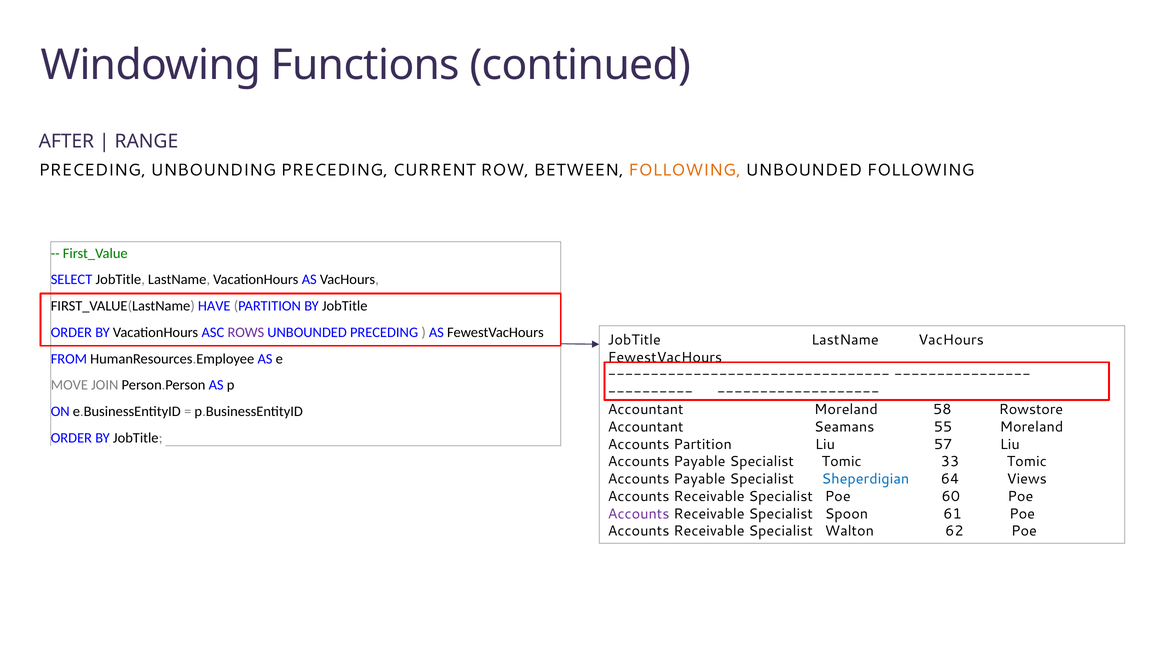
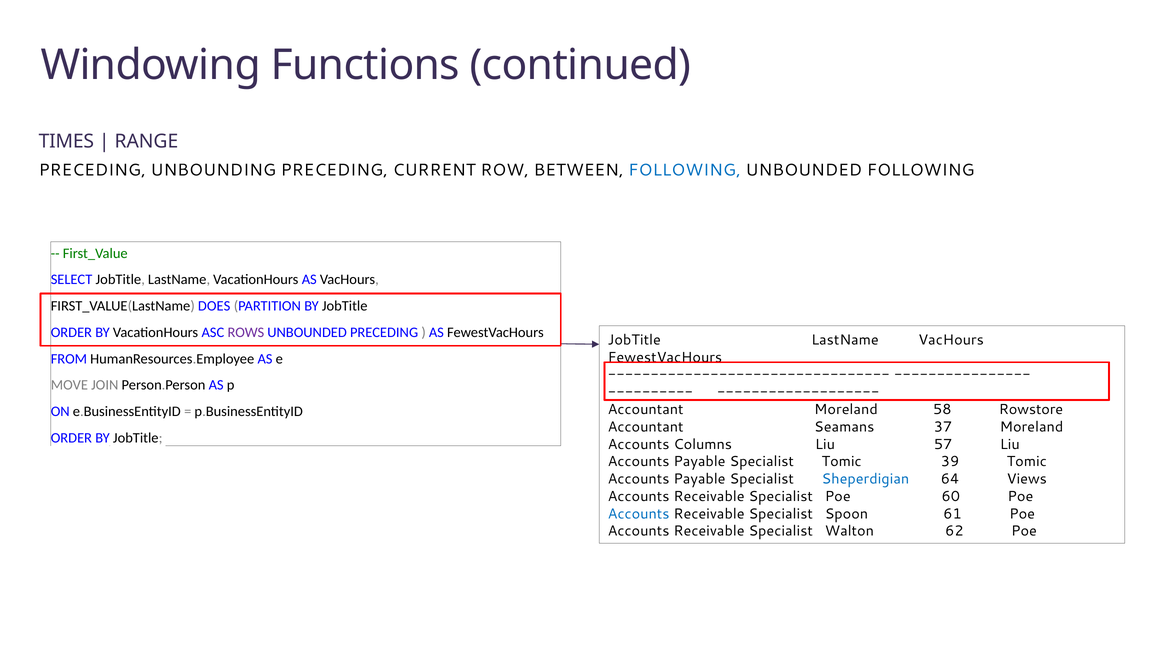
AFTER: AFTER -> TIMES
FOLLOWING at (685, 170) colour: orange -> blue
HAVE: HAVE -> DOES
55: 55 -> 37
Accounts Partition: Partition -> Columns
33: 33 -> 39
Accounts at (639, 514) colour: purple -> blue
